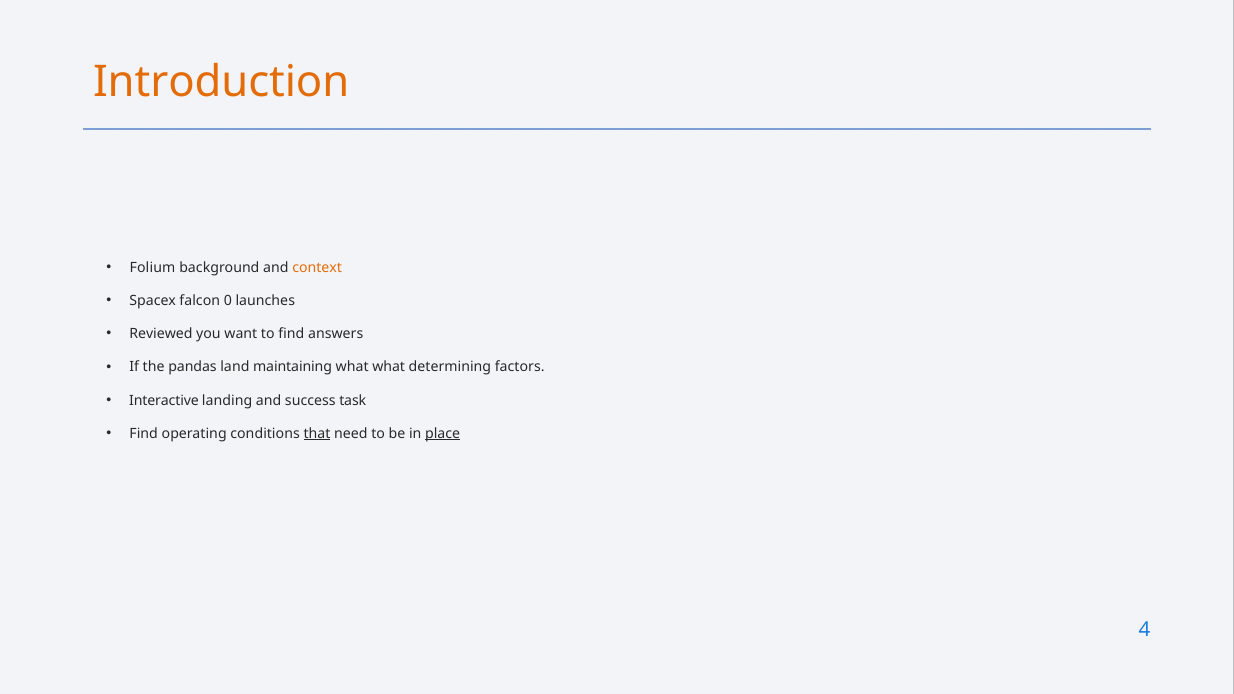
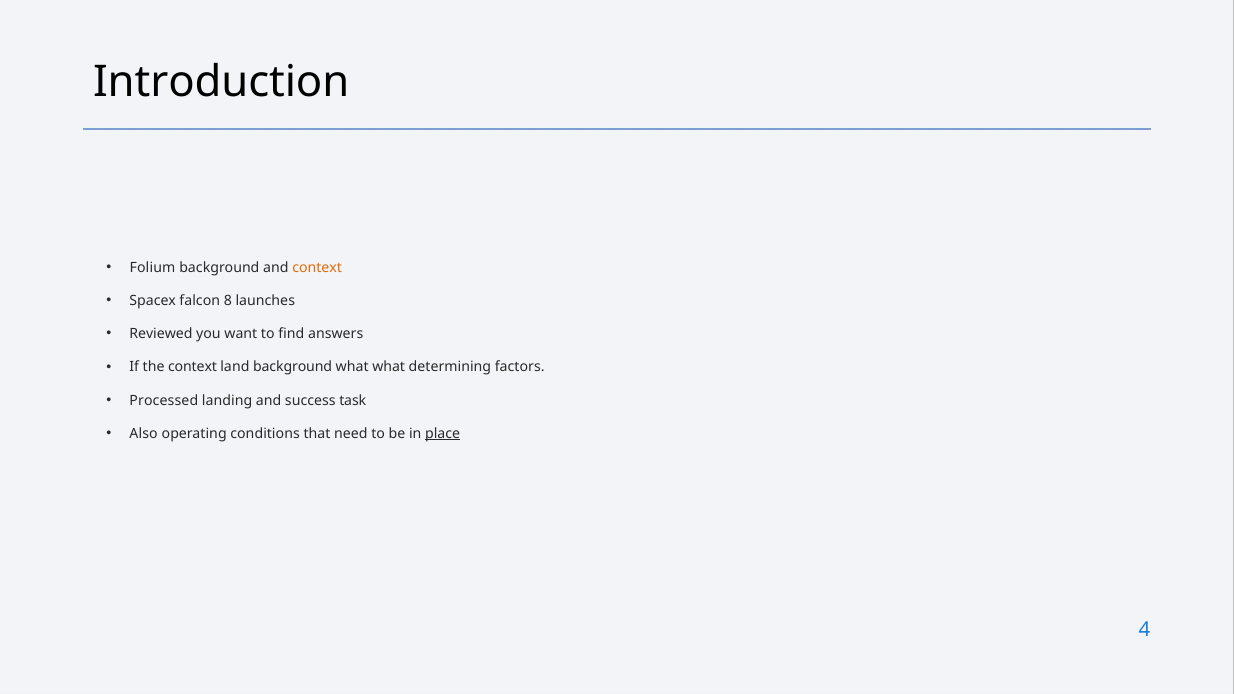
Introduction colour: orange -> black
0: 0 -> 8
the pandas: pandas -> context
land maintaining: maintaining -> background
Interactive: Interactive -> Processed
Find at (144, 434): Find -> Also
that underline: present -> none
